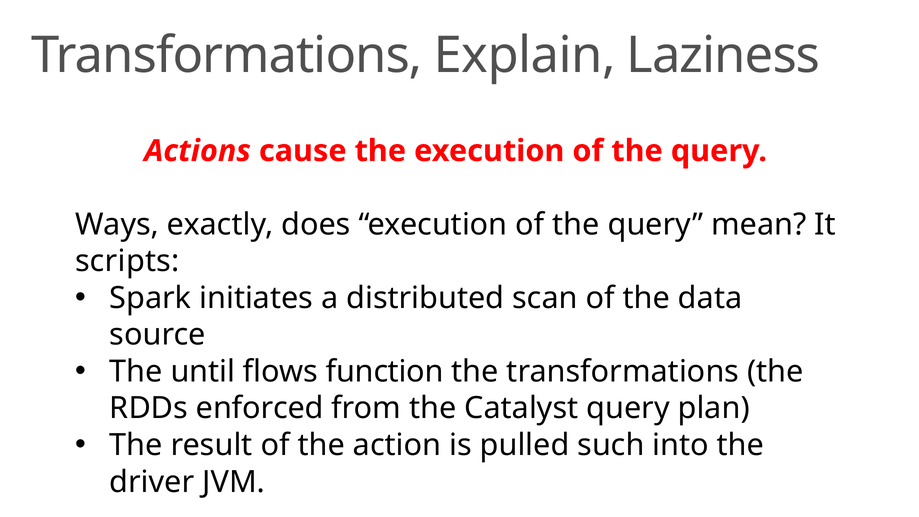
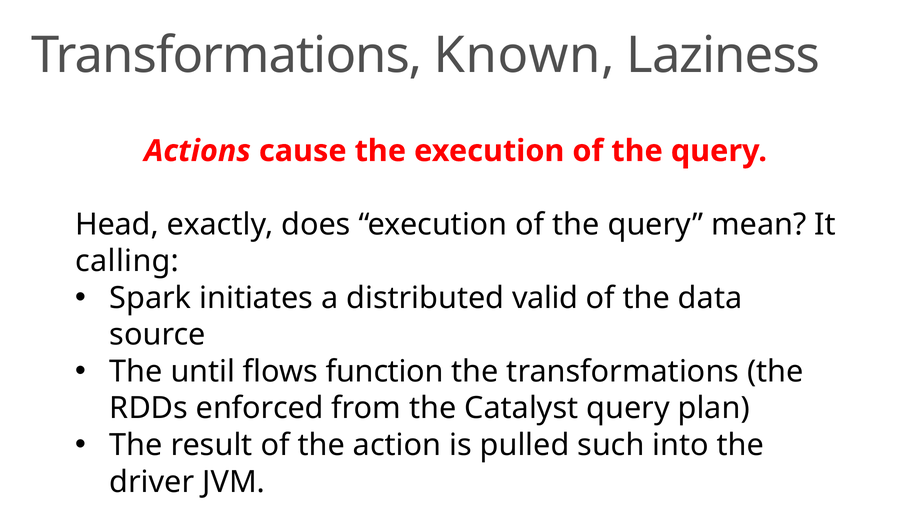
Explain: Explain -> Known
Ways: Ways -> Head
scripts: scripts -> calling
scan: scan -> valid
